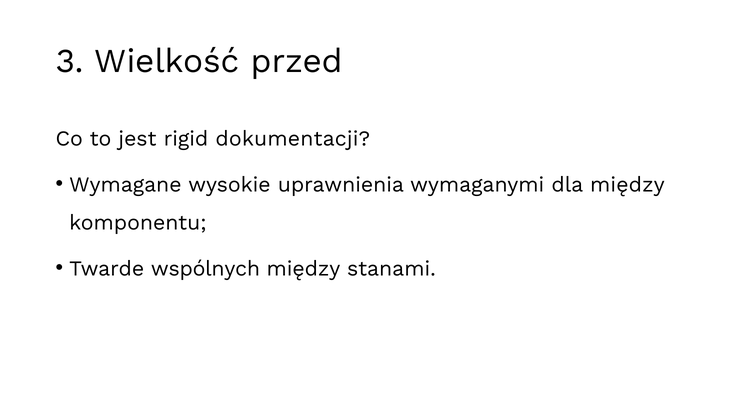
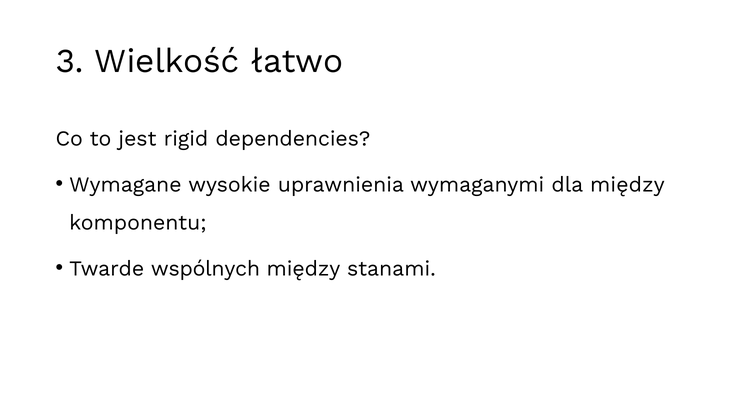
przed: przed -> łatwo
dokumentacji: dokumentacji -> dependencies
